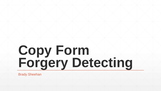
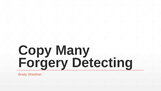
Form: Form -> Many
